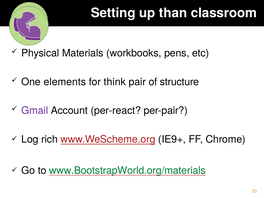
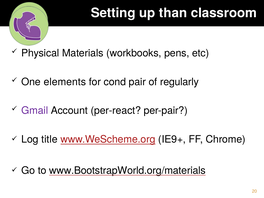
think: think -> cond
structure: structure -> regularly
rich: rich -> title
www.BootstrapWorld.org/materials colour: green -> black
